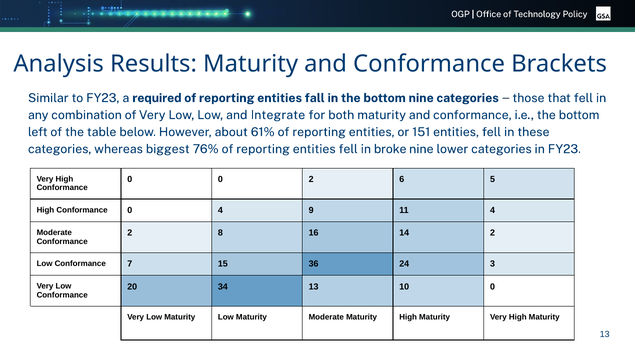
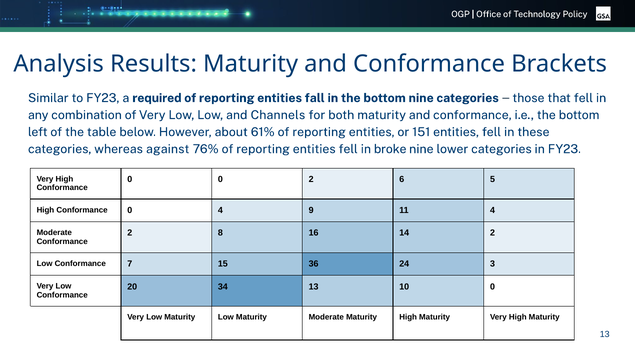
Integrate: Integrate -> Channels
biggest: biggest -> against
